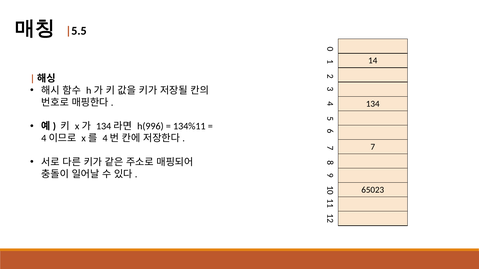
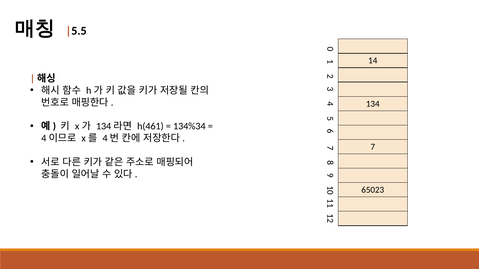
h(996: h(996 -> h(461
134%11: 134%11 -> 134%34
